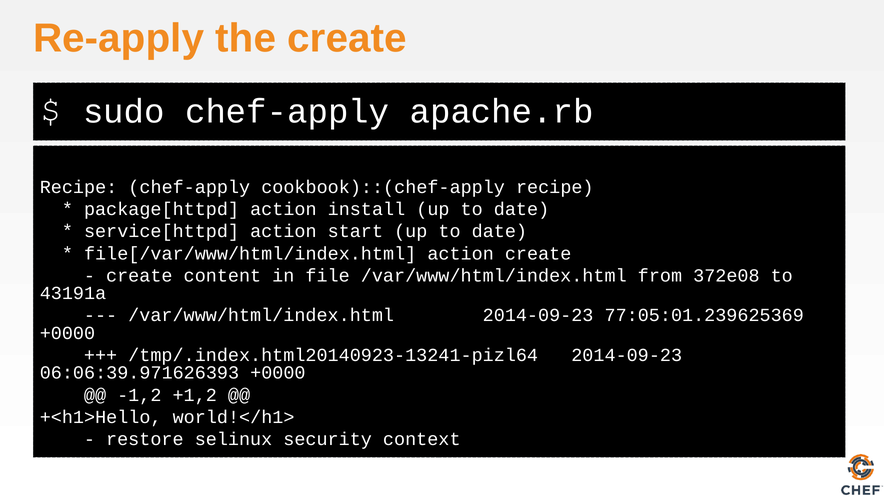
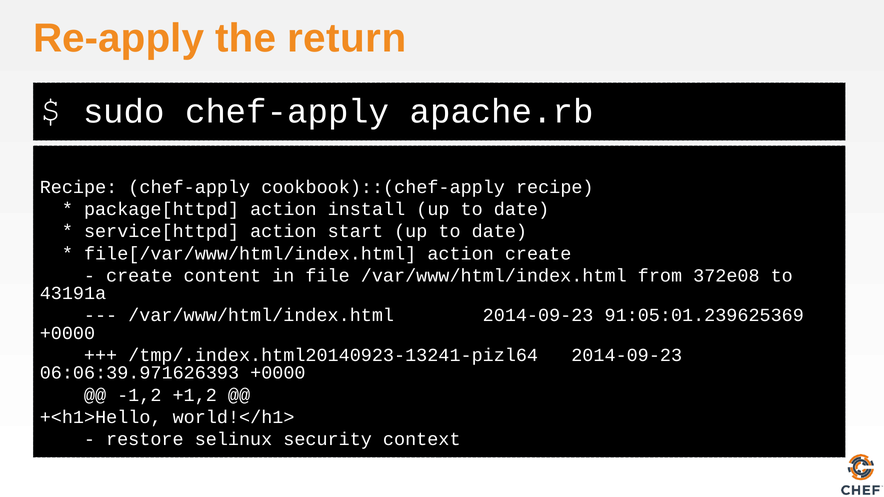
the create: create -> return
77:05:01.239625369: 77:05:01.239625369 -> 91:05:01.239625369
